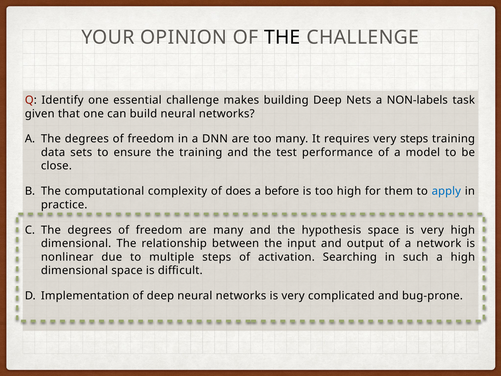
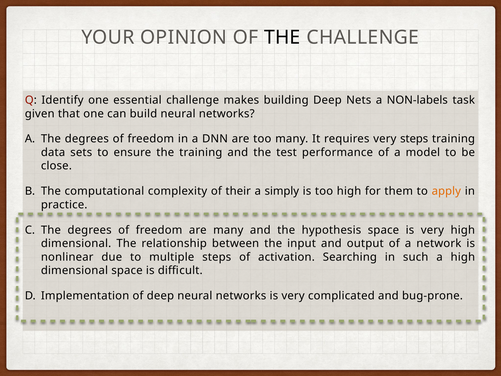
does: does -> their
before: before -> simply
apply colour: blue -> orange
